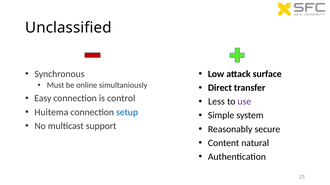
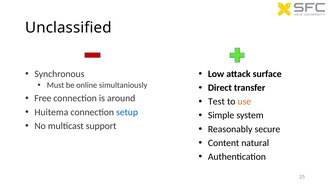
Easy: Easy -> Free
control: control -> around
Less: Less -> Test
use colour: purple -> orange
